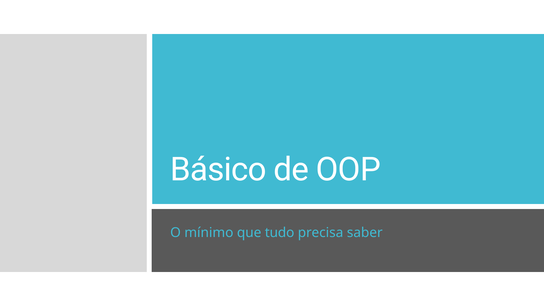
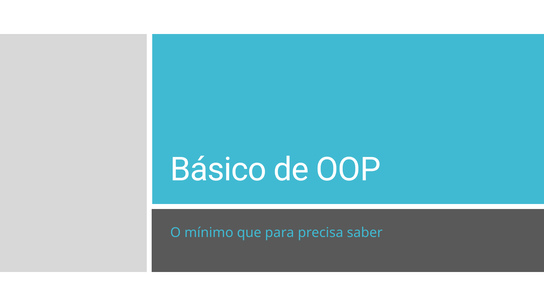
tudo: tudo -> para
